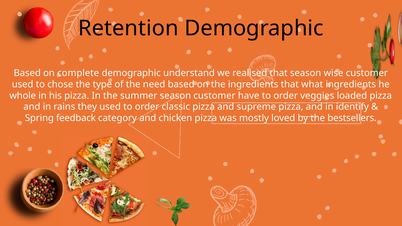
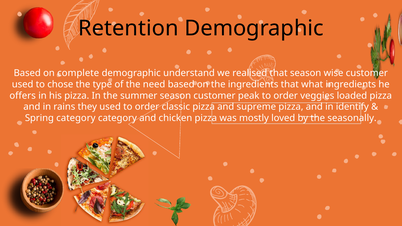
whole: whole -> offers
have: have -> peak
Spring feedback: feedback -> category
bestsellers: bestsellers -> seasonally
